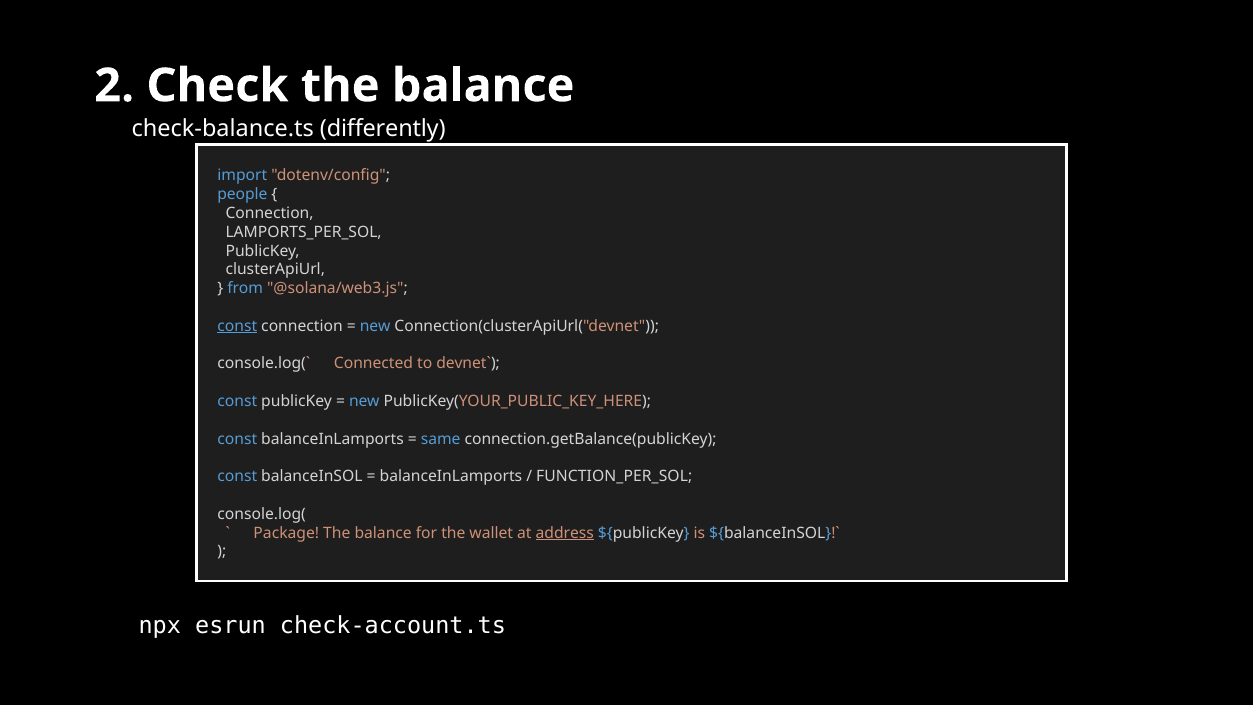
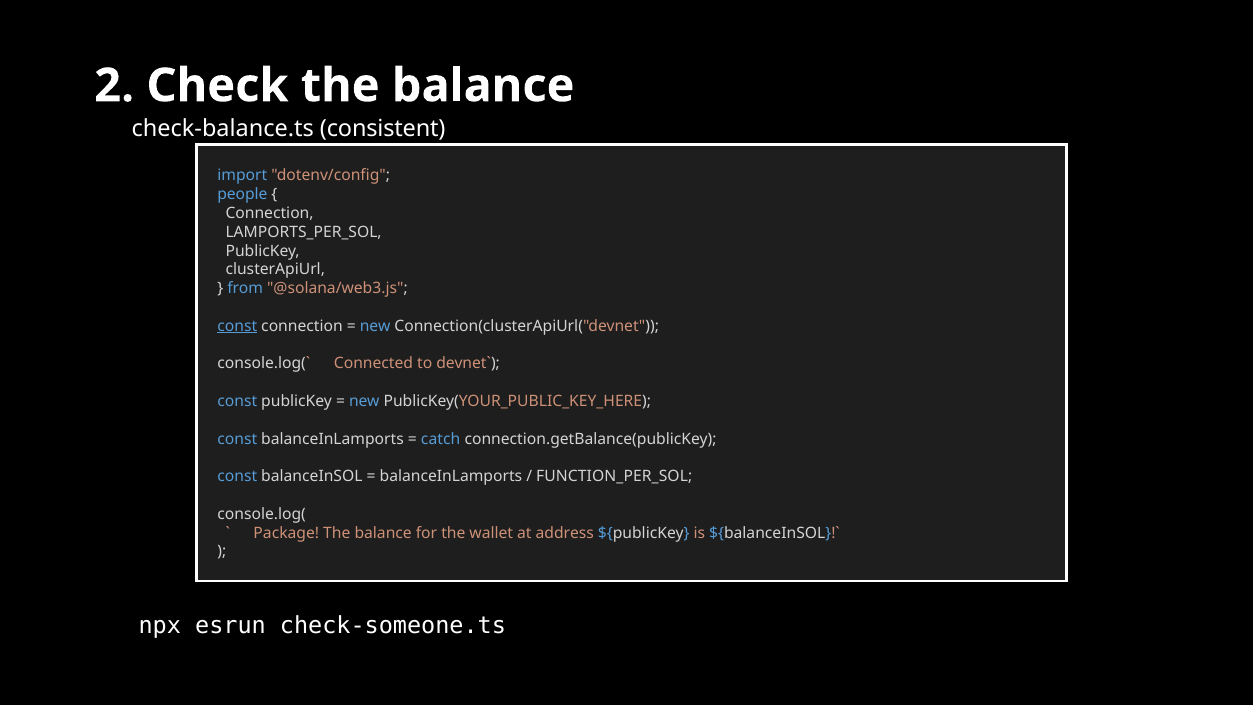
differently: differently -> consistent
same: same -> catch
address underline: present -> none
check-account.ts: check-account.ts -> check-someone.ts
